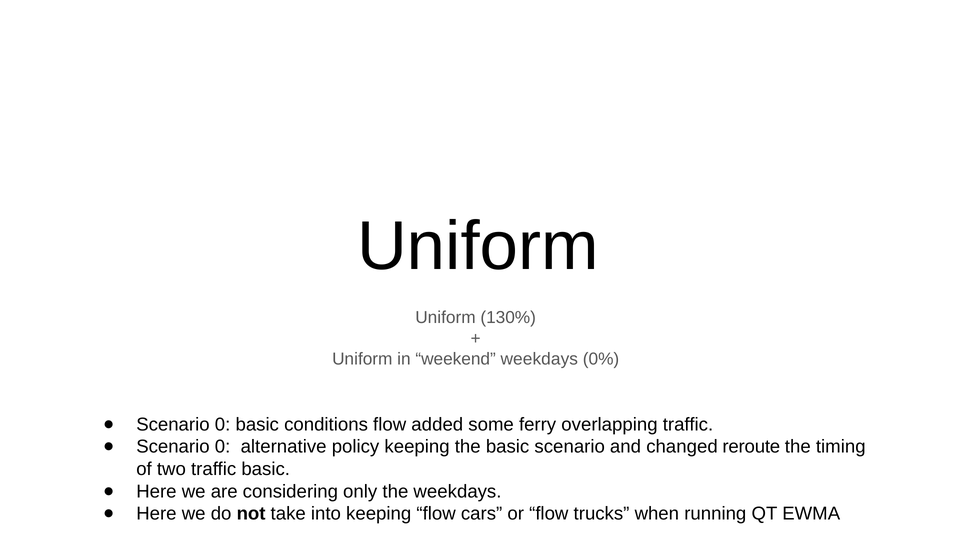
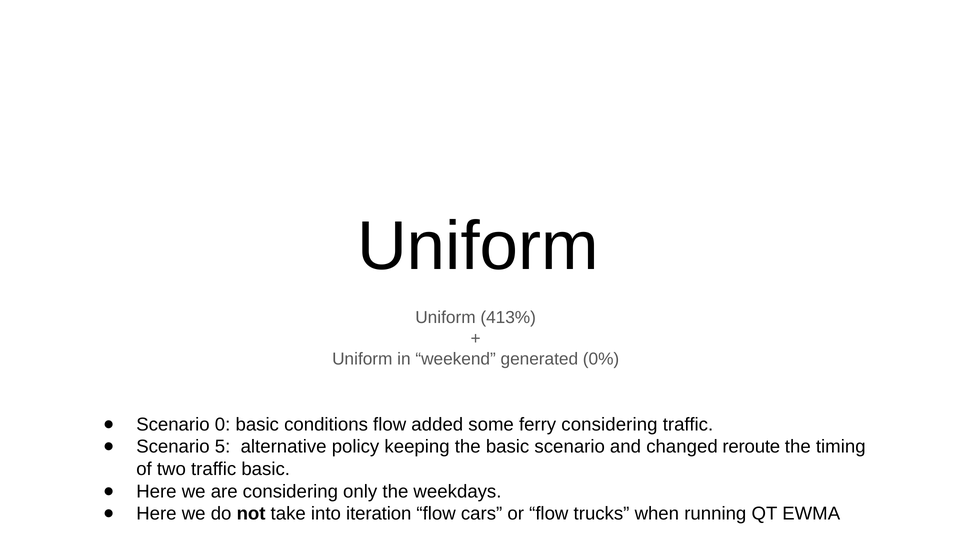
130%: 130% -> 413%
weekend weekdays: weekdays -> generated
ferry overlapping: overlapping -> considering
0 at (223, 447): 0 -> 5
into keeping: keeping -> iteration
